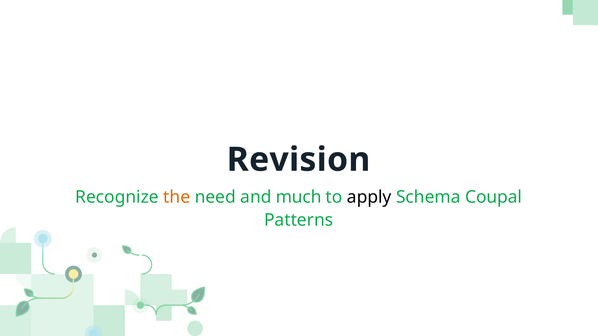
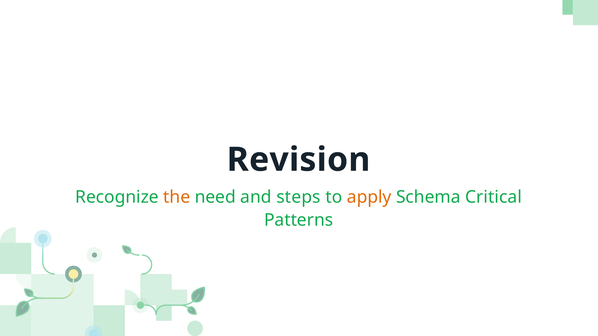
much: much -> steps
apply colour: black -> orange
Coupal: Coupal -> Critical
